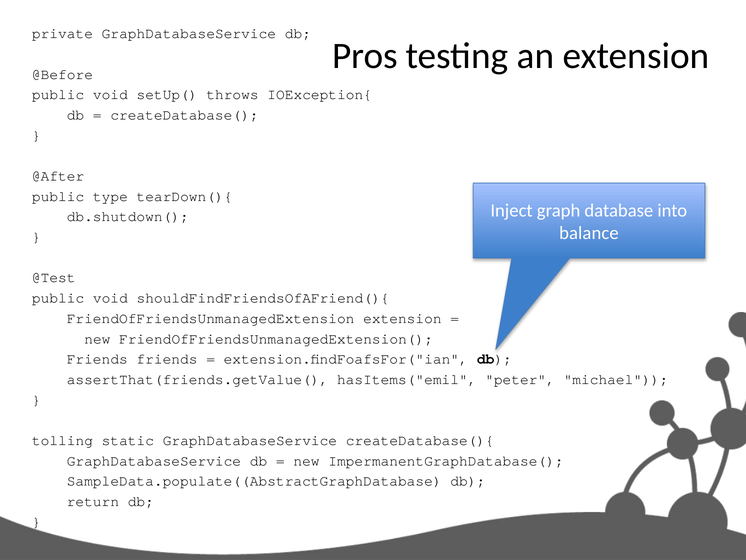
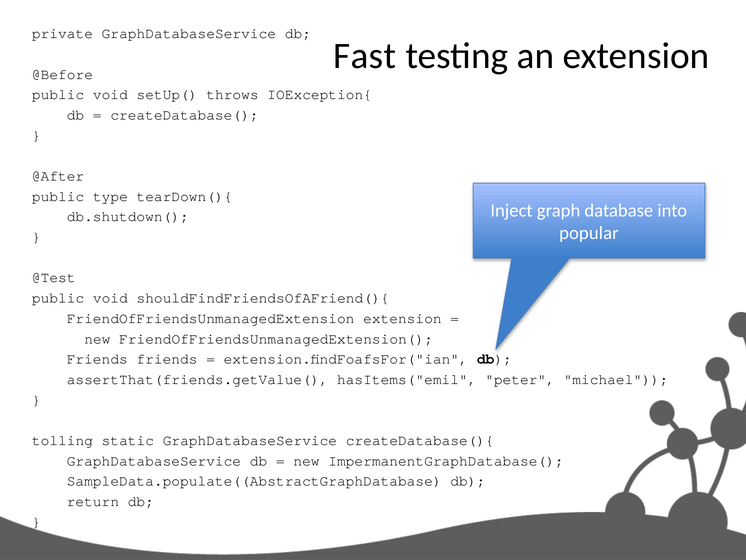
Pros: Pros -> Fast
balance: balance -> popular
